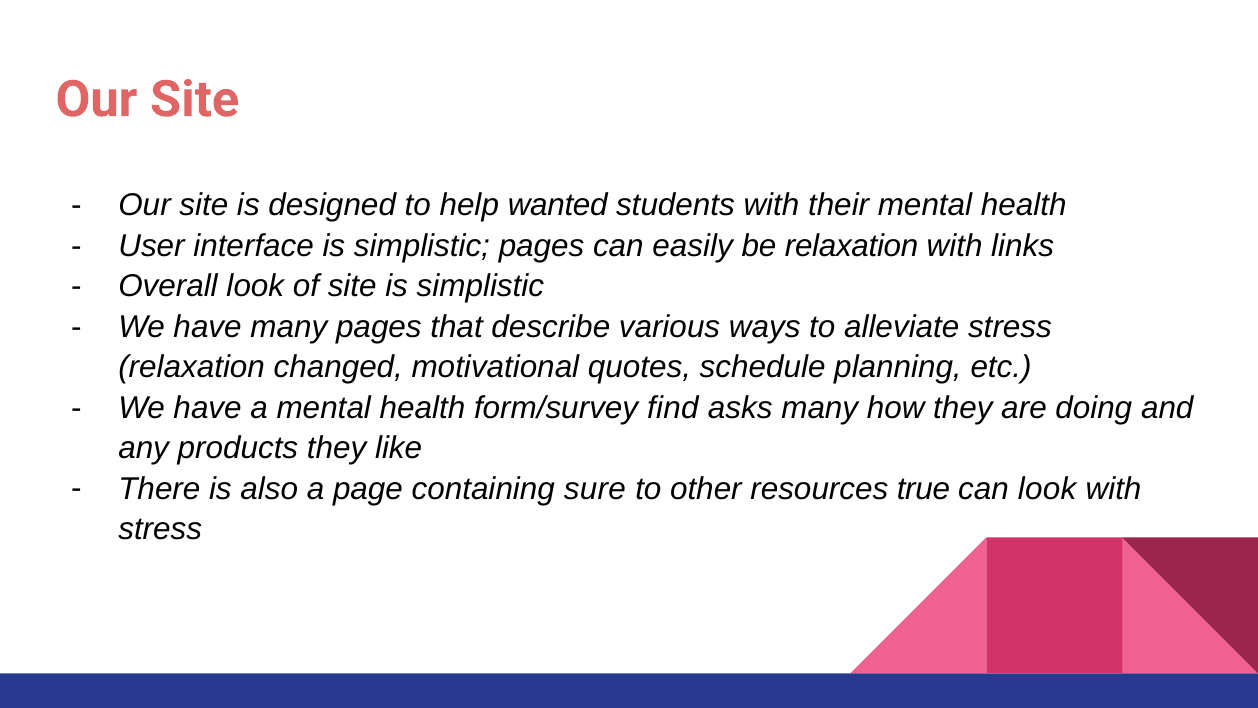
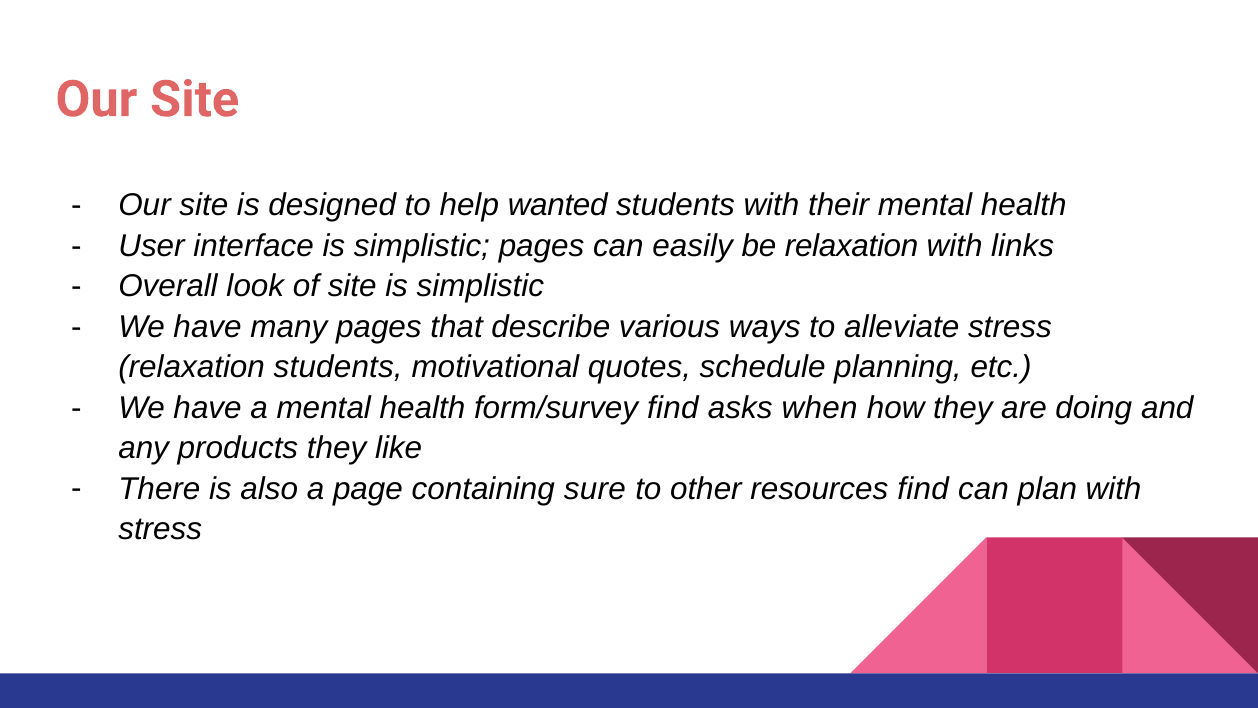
relaxation changed: changed -> students
asks many: many -> when
resources true: true -> find
can look: look -> plan
